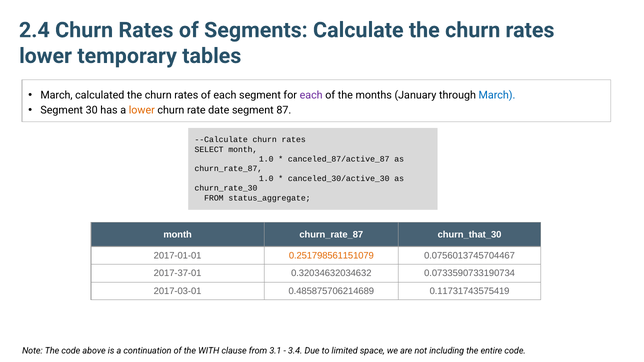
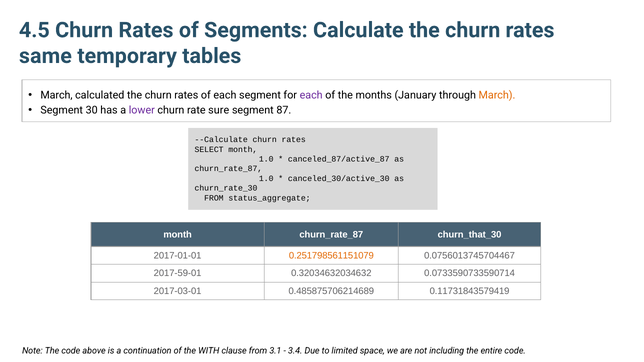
2.4: 2.4 -> 4.5
lower at (45, 56): lower -> same
March at (497, 95) colour: blue -> orange
lower at (142, 110) colour: orange -> purple
date: date -> sure
2017-37-01: 2017-37-01 -> 2017-59-01
0.0733590733190734: 0.0733590733190734 -> 0.0733590733590714
0.11731743575419: 0.11731743575419 -> 0.11731843579419
